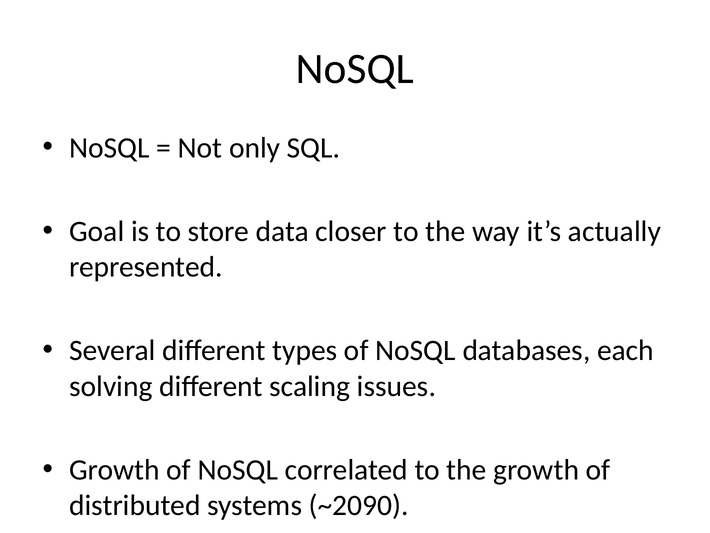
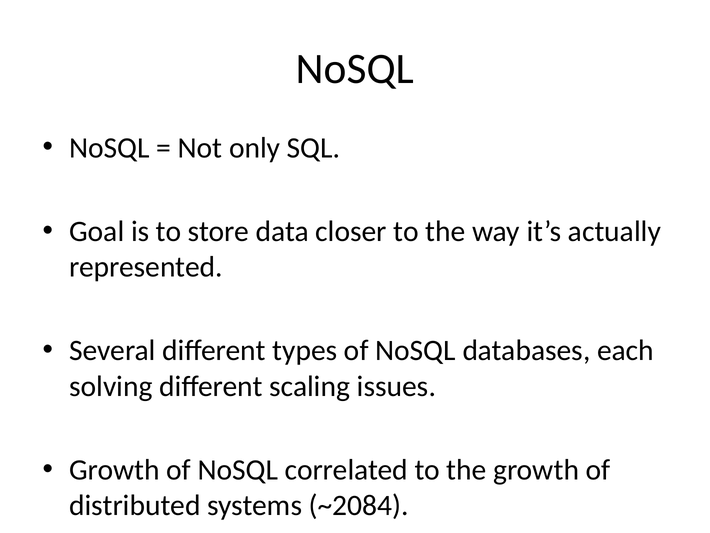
~2090: ~2090 -> ~2084
